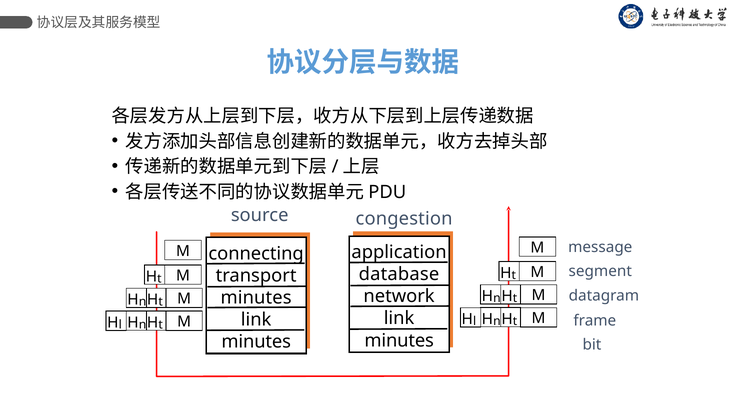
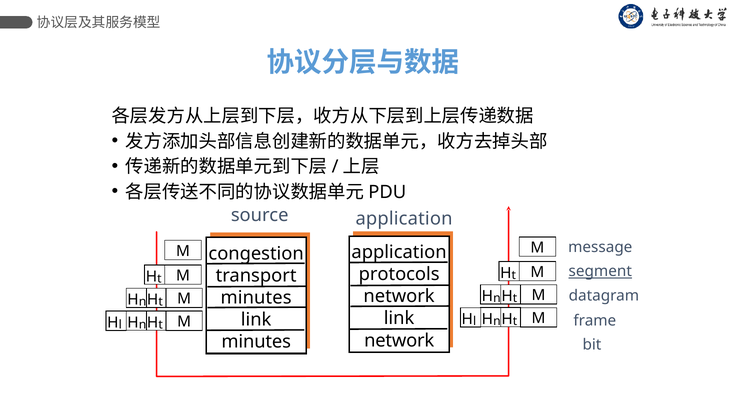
source congestion: congestion -> application
connecting: connecting -> congestion
segment underline: none -> present
database: database -> protocols
minutes at (399, 340): minutes -> network
